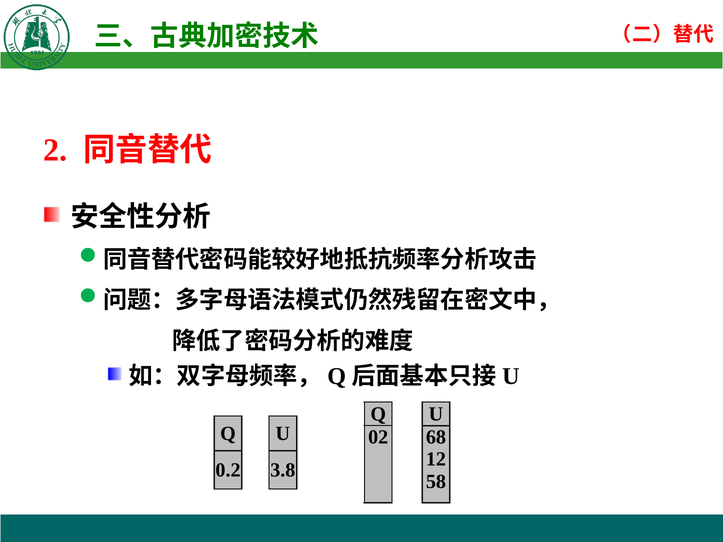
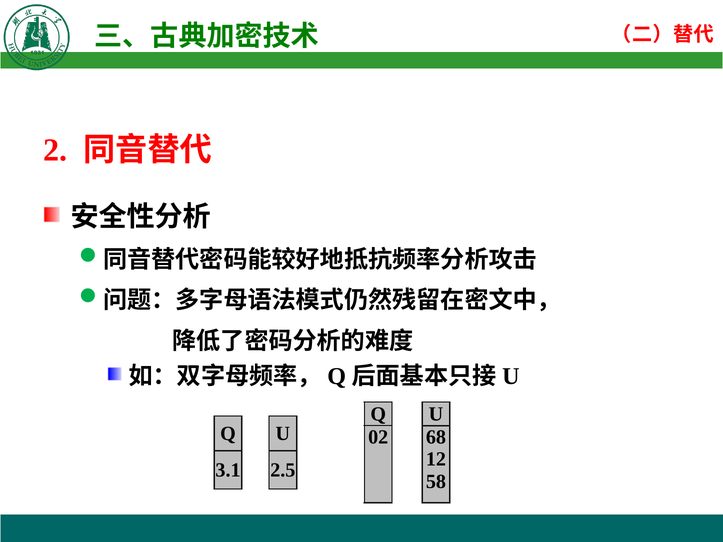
0.2: 0.2 -> 3.1
3.8: 3.8 -> 2.5
